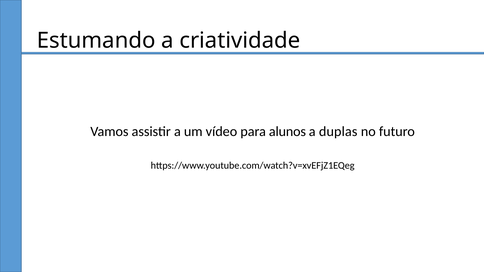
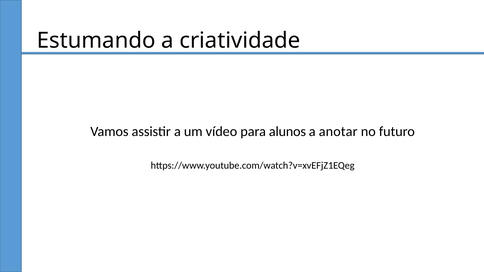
duplas: duplas -> anotar
